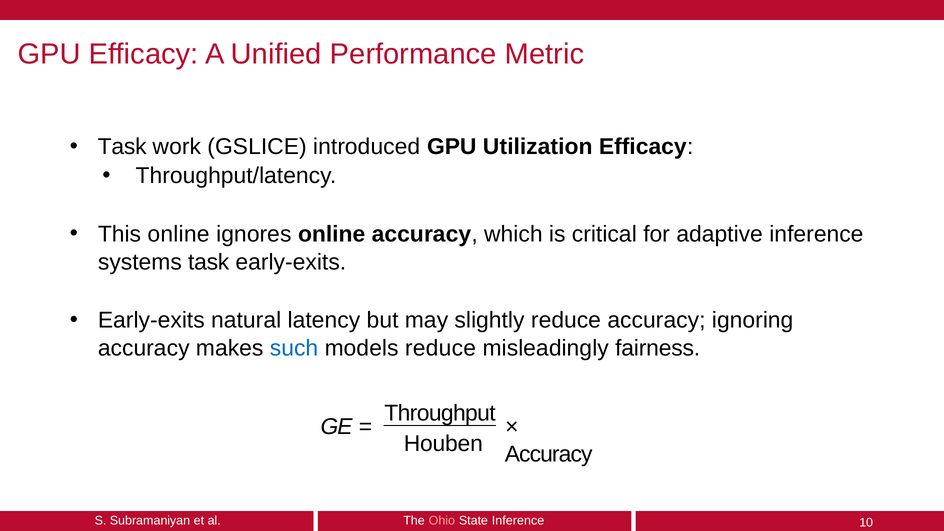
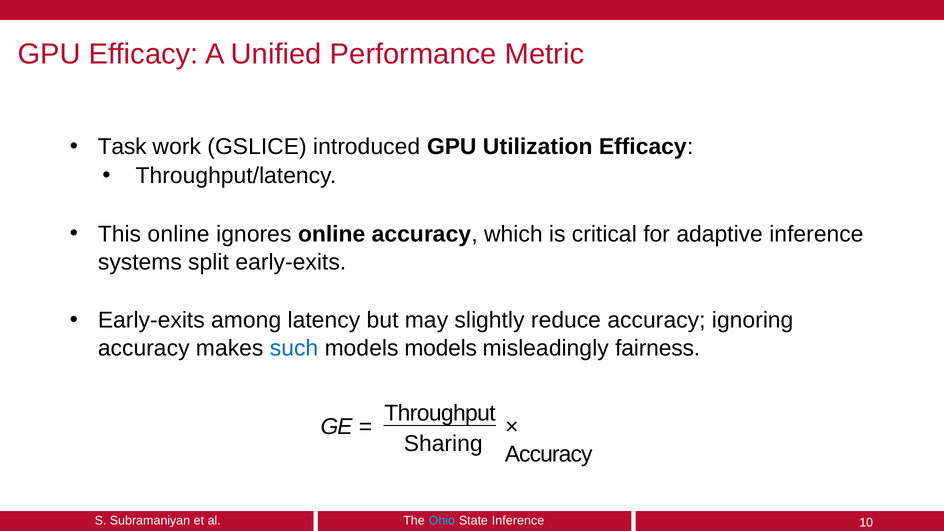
systems task: task -> split
natural: natural -> among
models reduce: reduce -> models
Houben: Houben -> Sharing
Ohio colour: pink -> light blue
